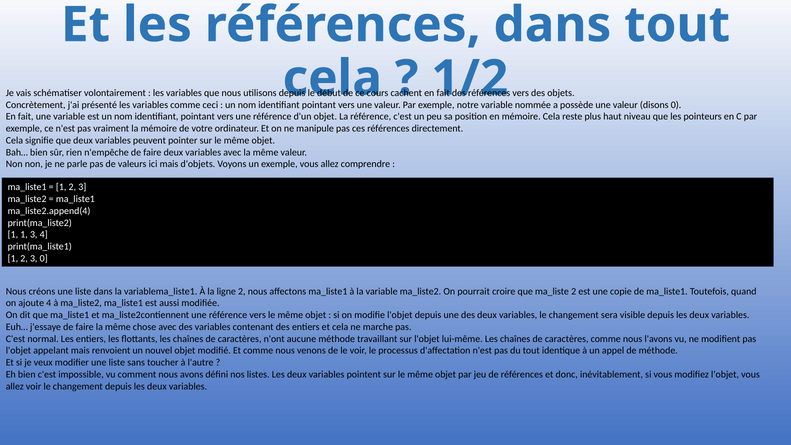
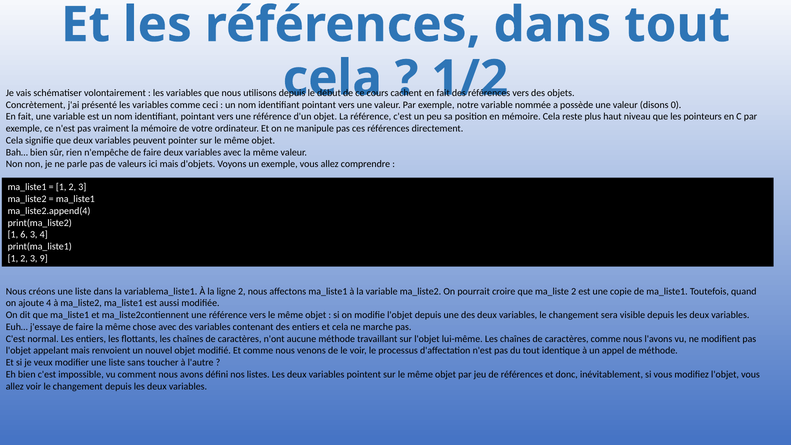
1 1: 1 -> 6
3 0: 0 -> 9
